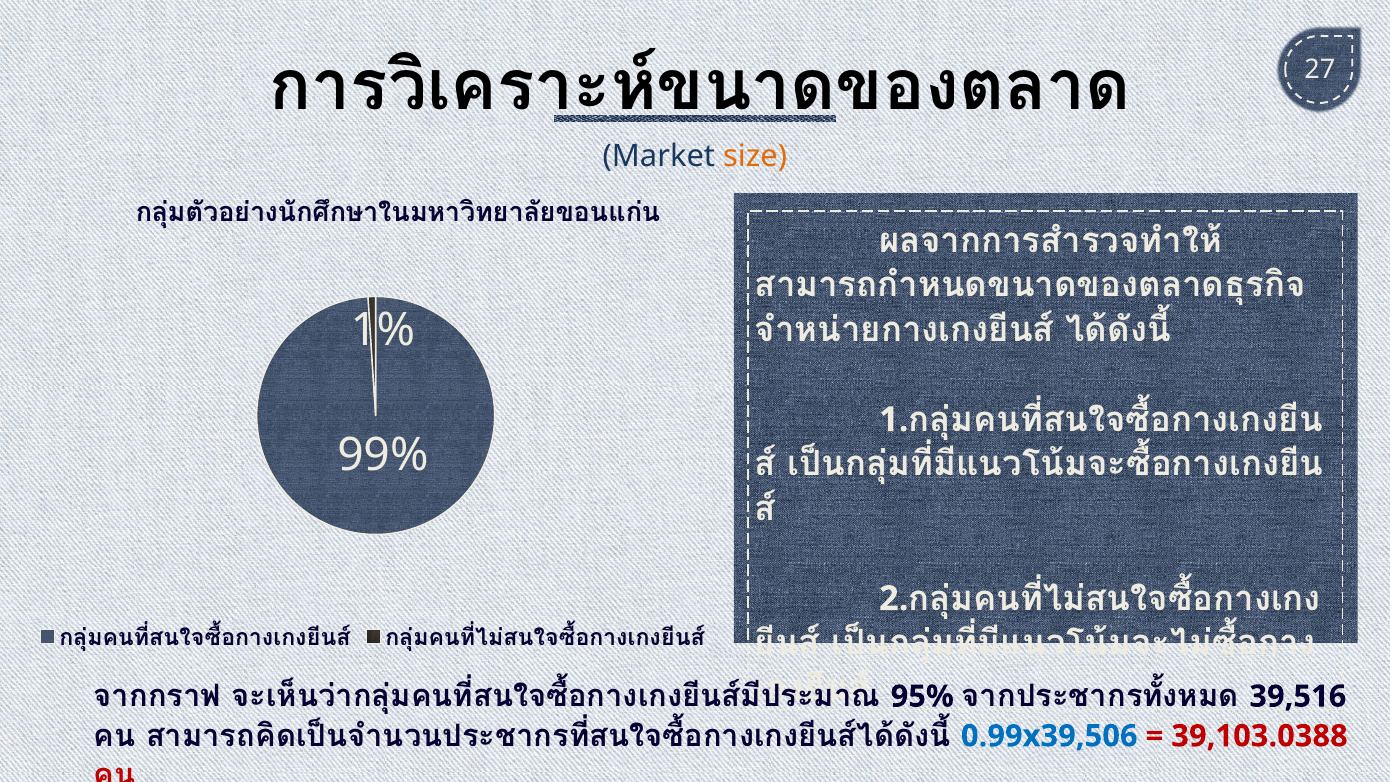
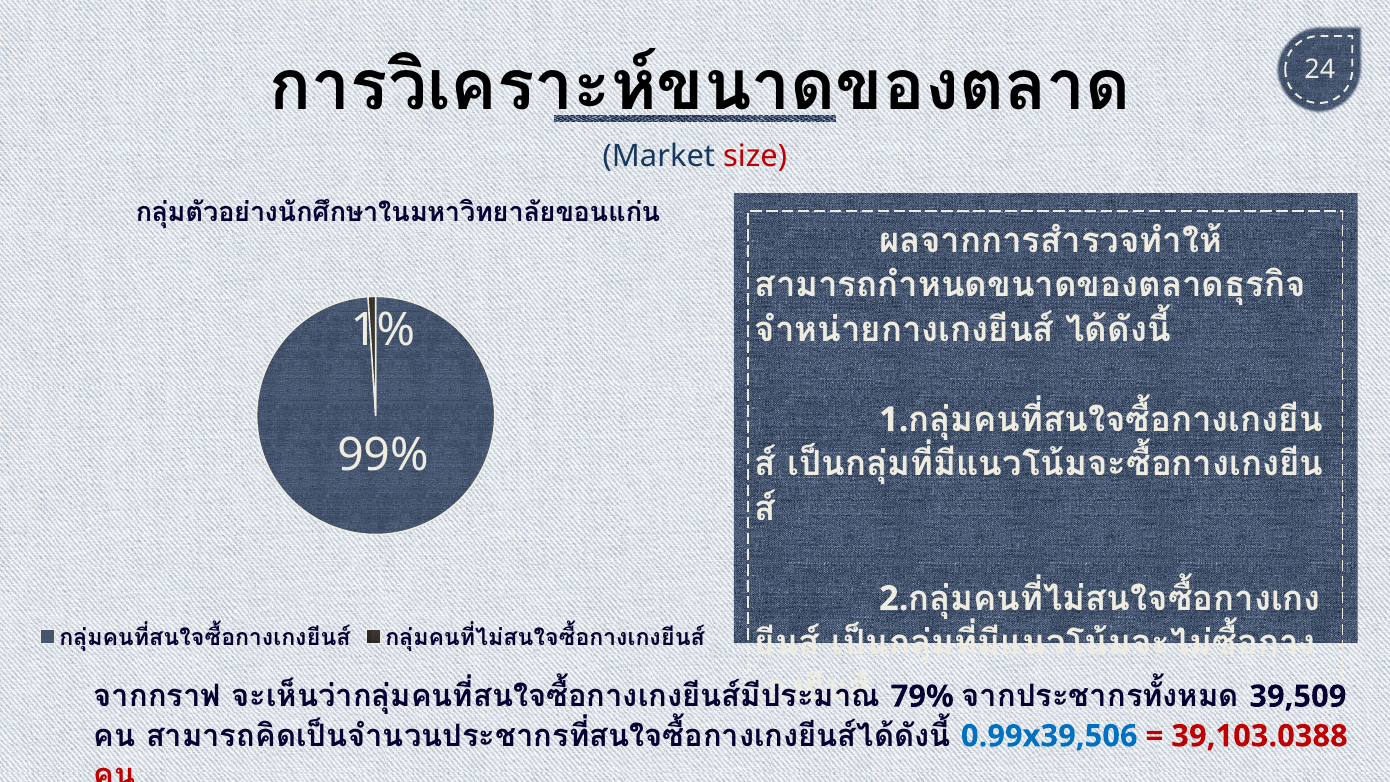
27: 27 -> 24
size colour: orange -> red
95%: 95% -> 79%
39,516: 39,516 -> 39,509
